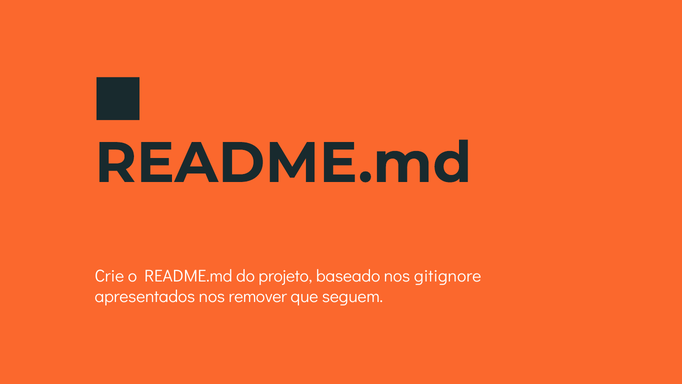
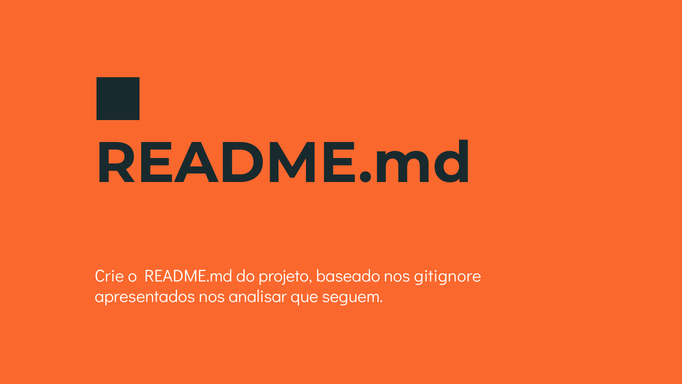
remover: remover -> analisar
